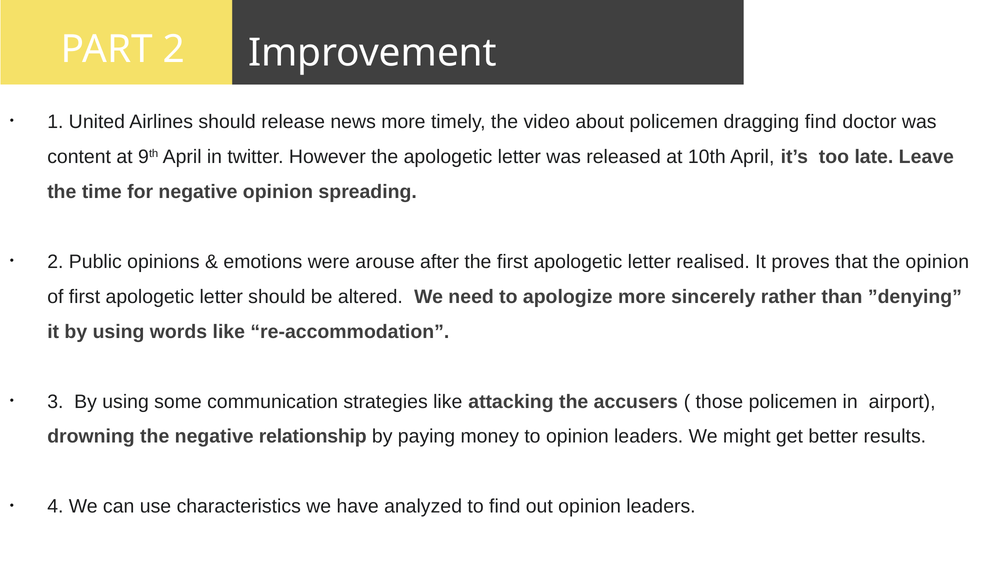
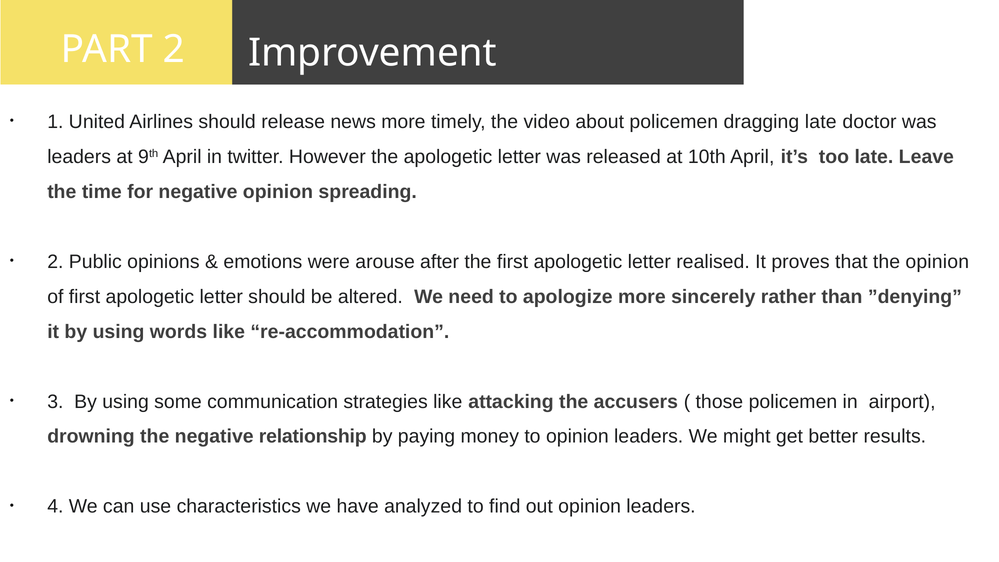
dragging find: find -> late
content at (79, 157): content -> leaders
